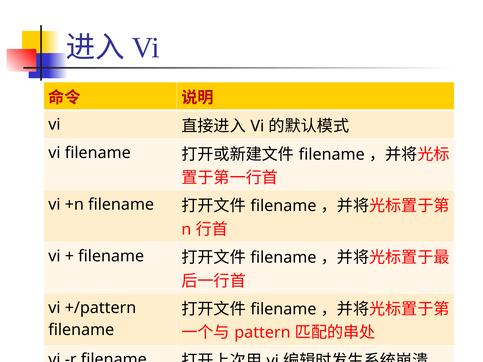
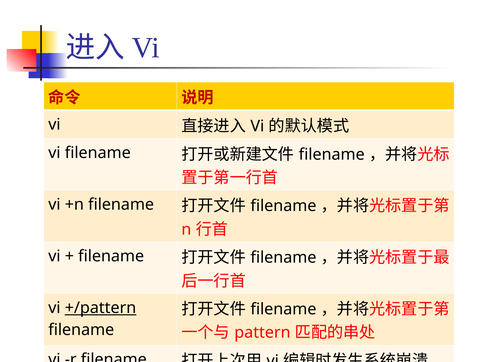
+/pattern underline: none -> present
